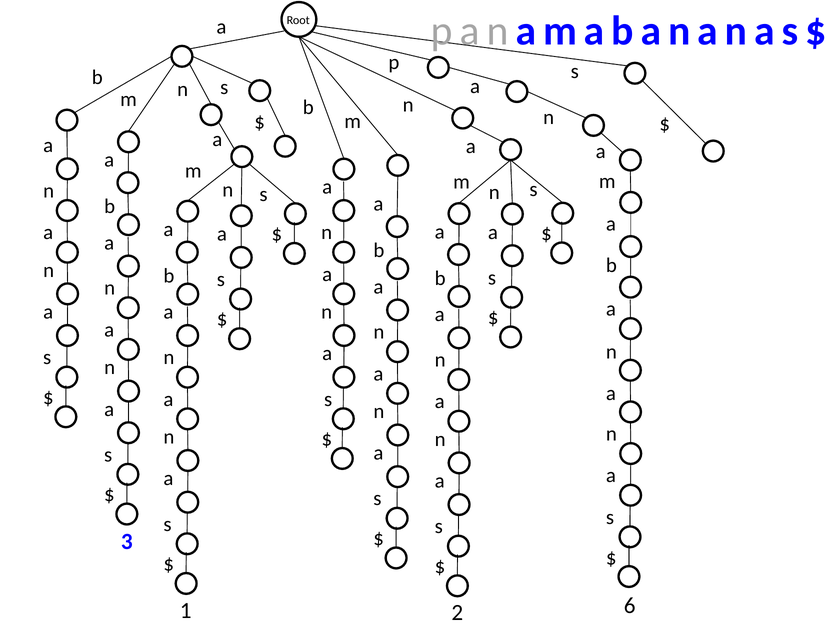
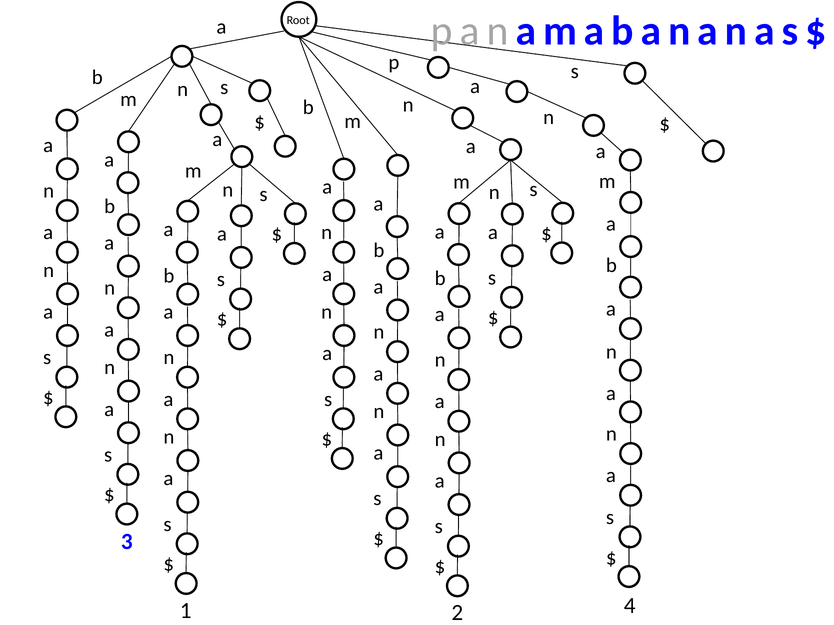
6: 6 -> 4
